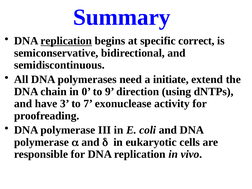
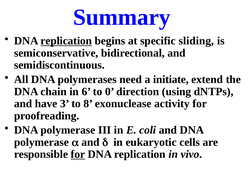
correct: correct -> sliding
0: 0 -> 6
9: 9 -> 0
7: 7 -> 8
for at (78, 154) underline: none -> present
